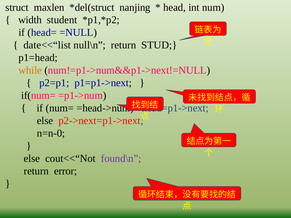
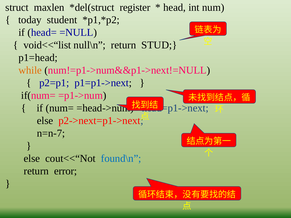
nanjing: nanjing -> register
width: width -> today
date<<“list: date<<“list -> void<<“list
n=n-0: n=n-0 -> n=n-7
found\n colour: purple -> blue
